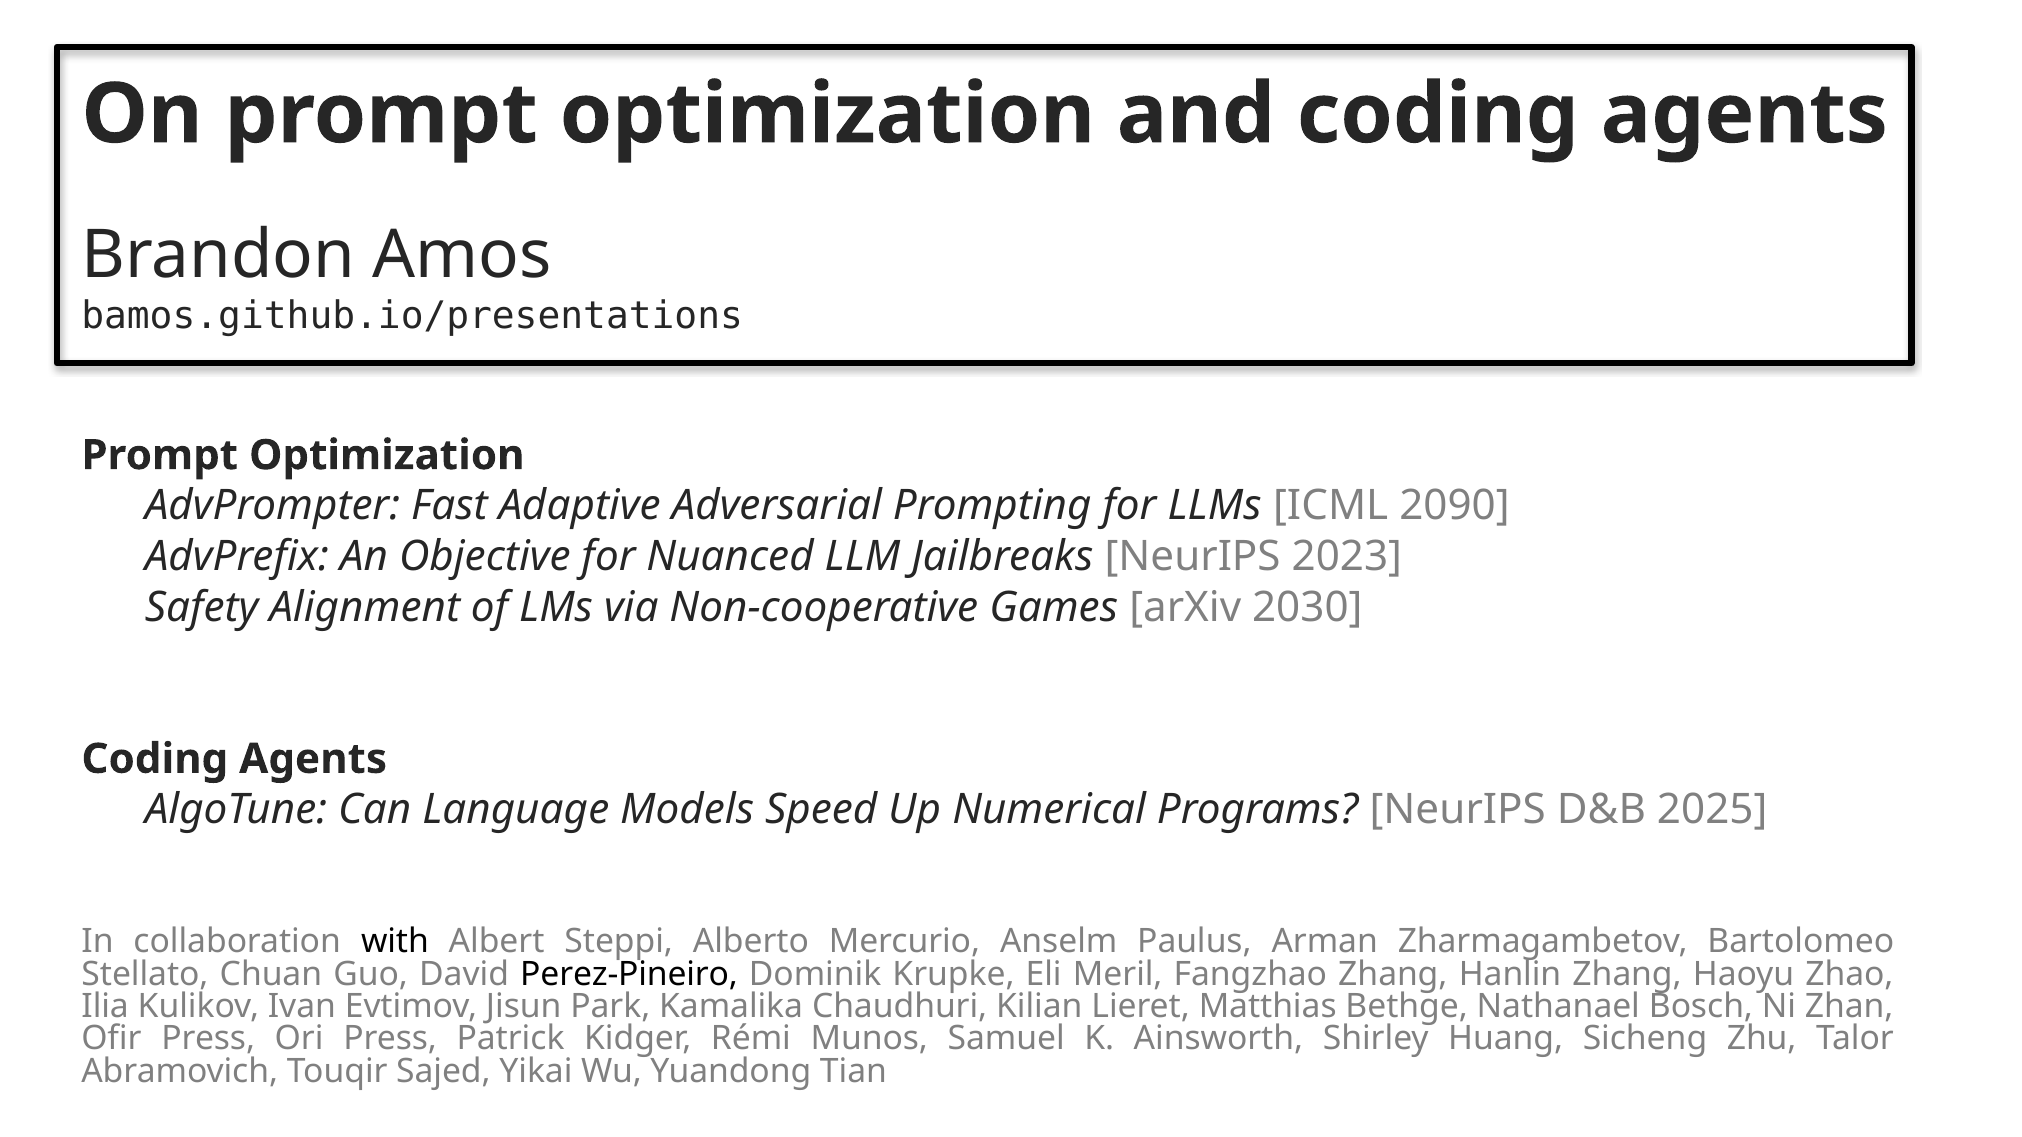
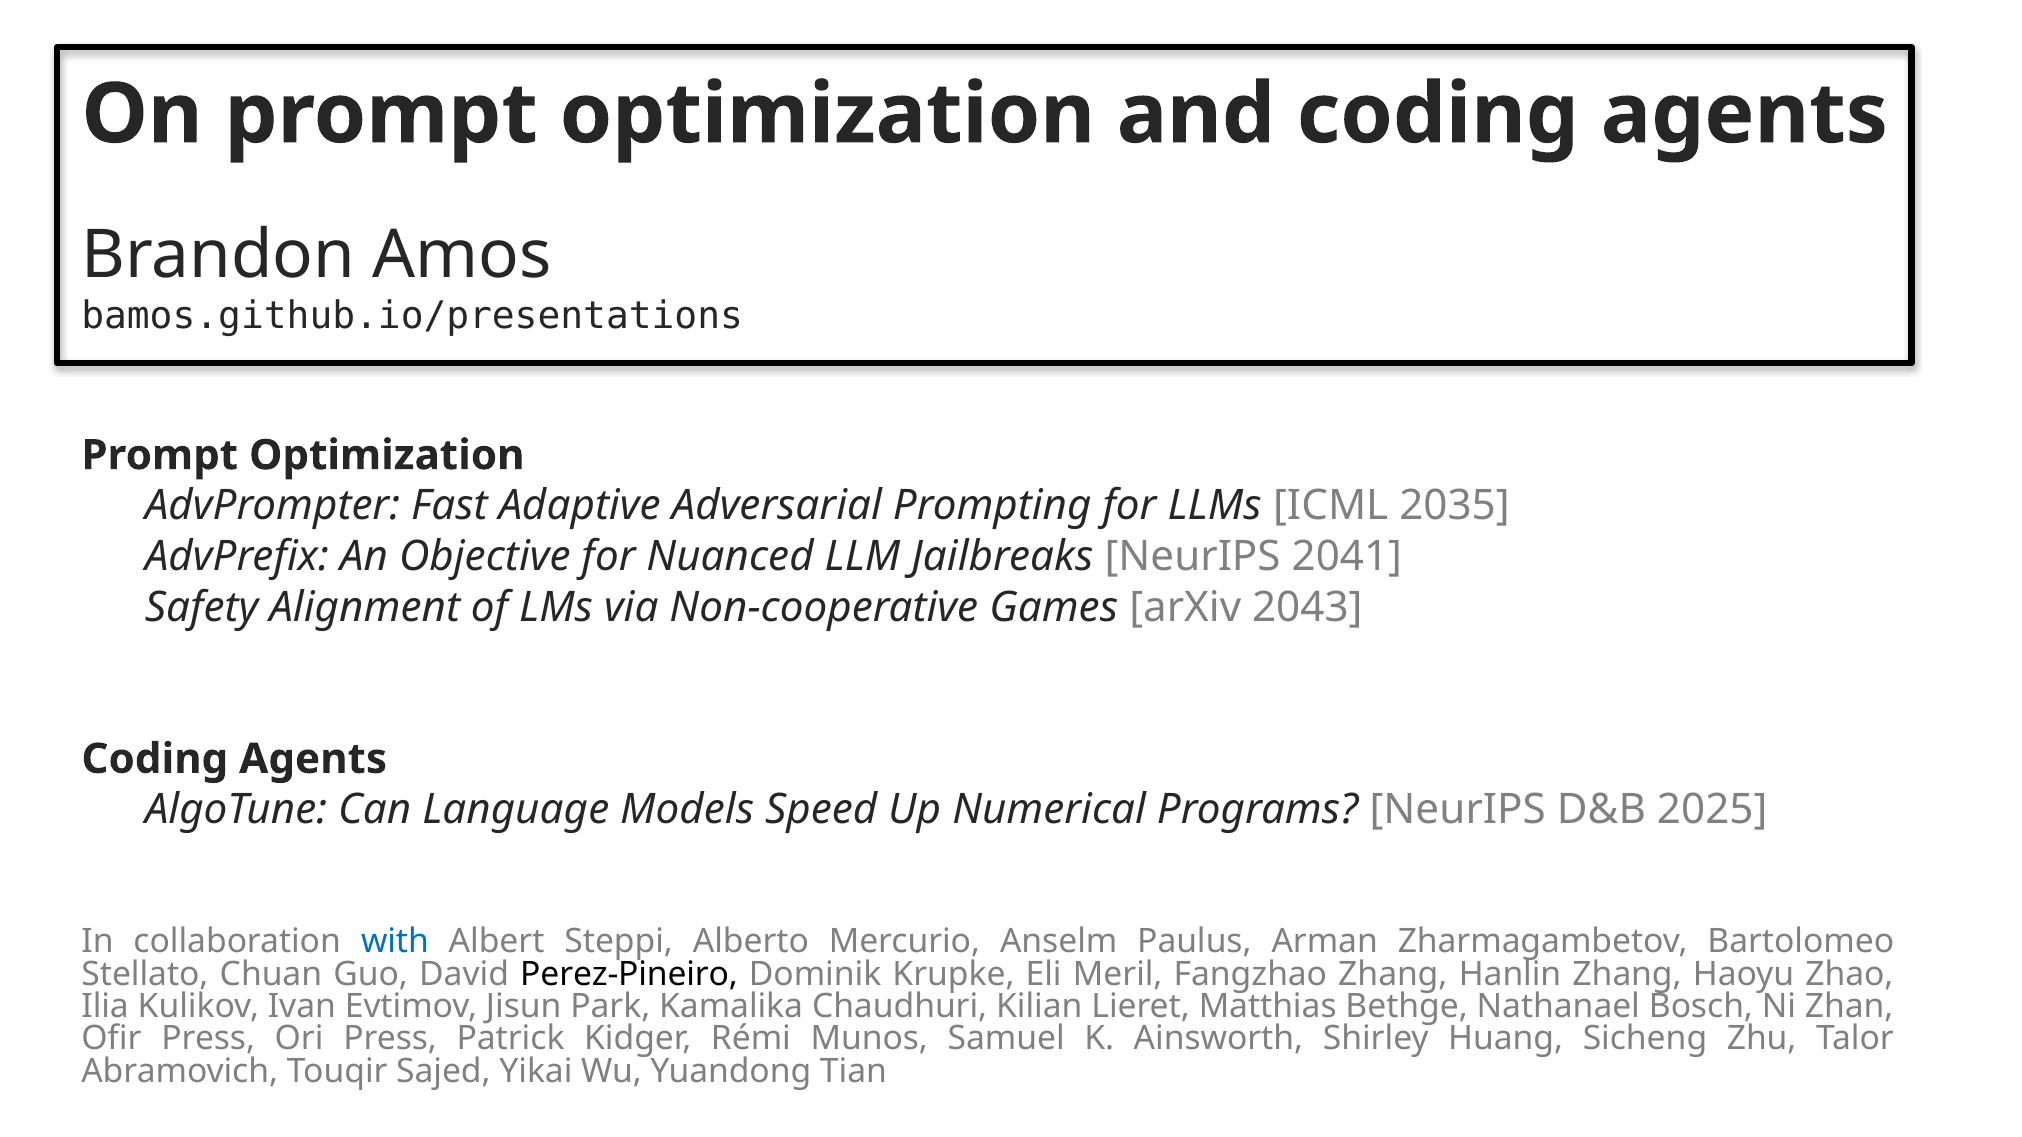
2090: 2090 -> 2035
2023: 2023 -> 2041
2030: 2030 -> 2043
with colour: black -> blue
